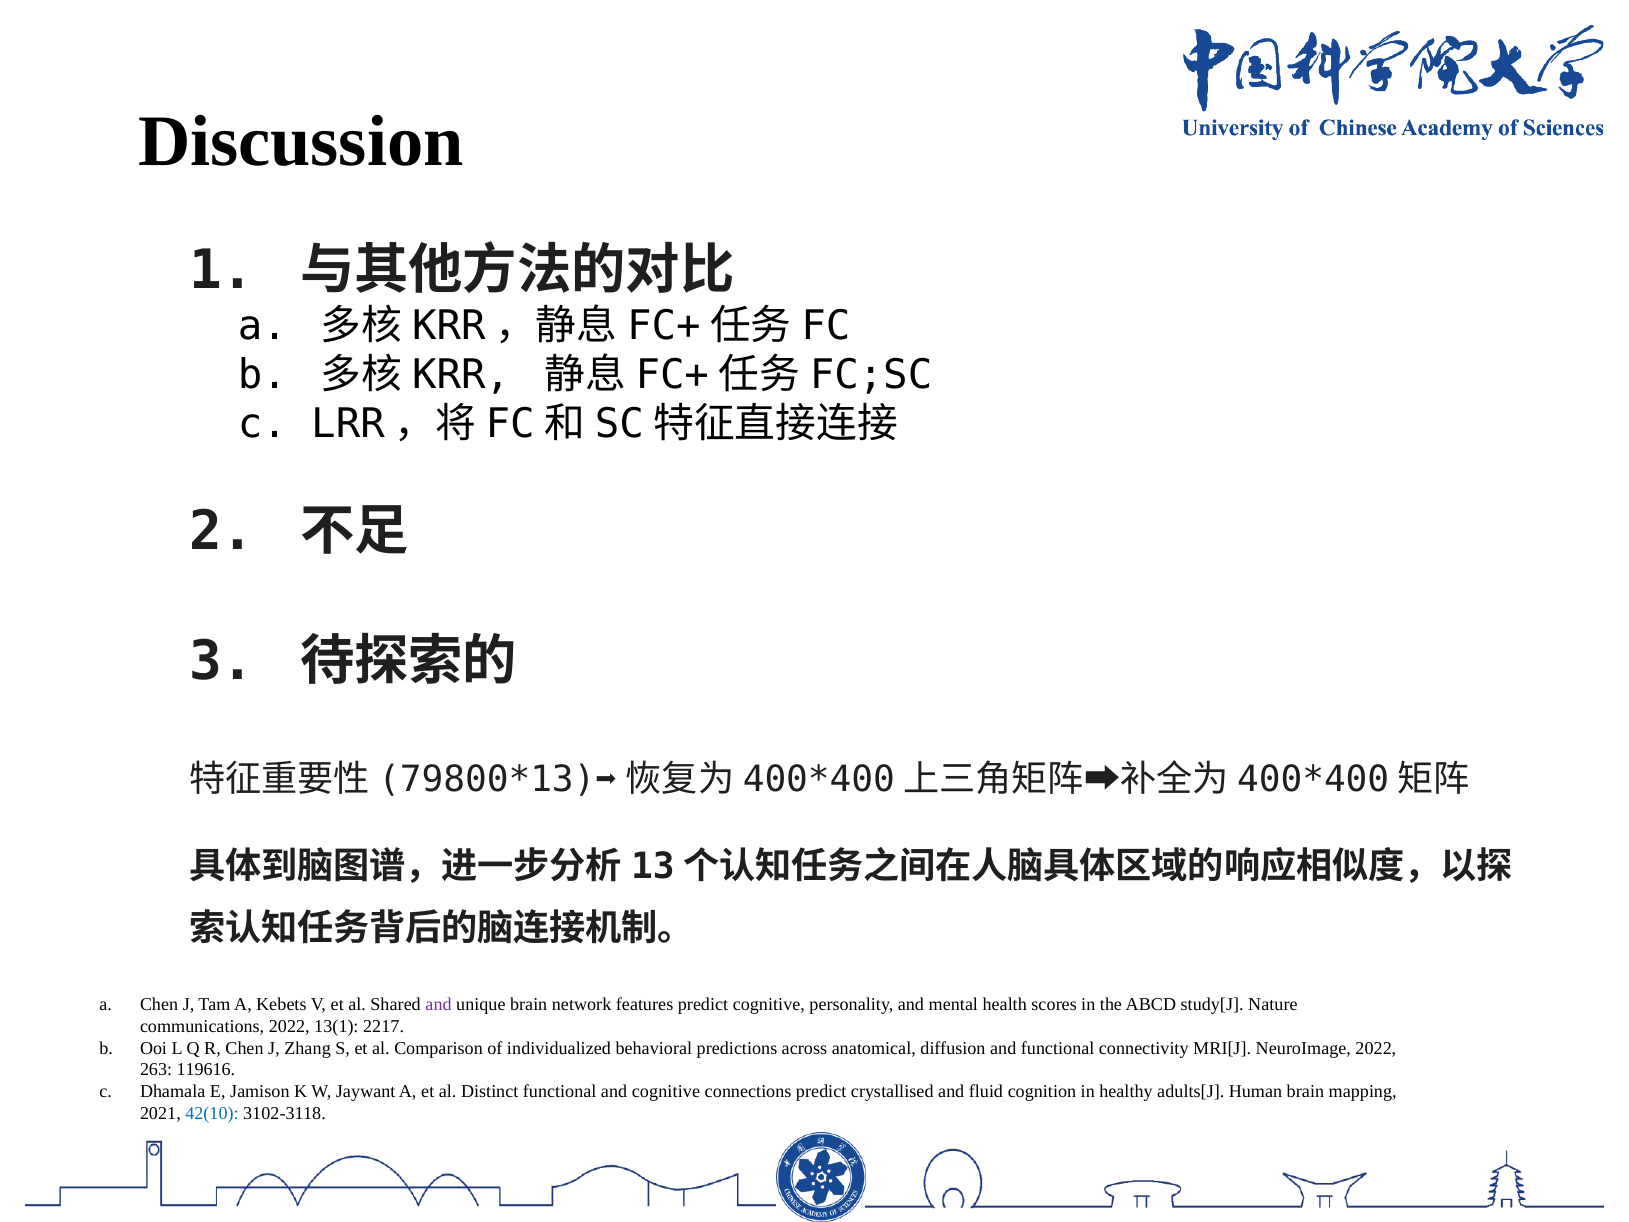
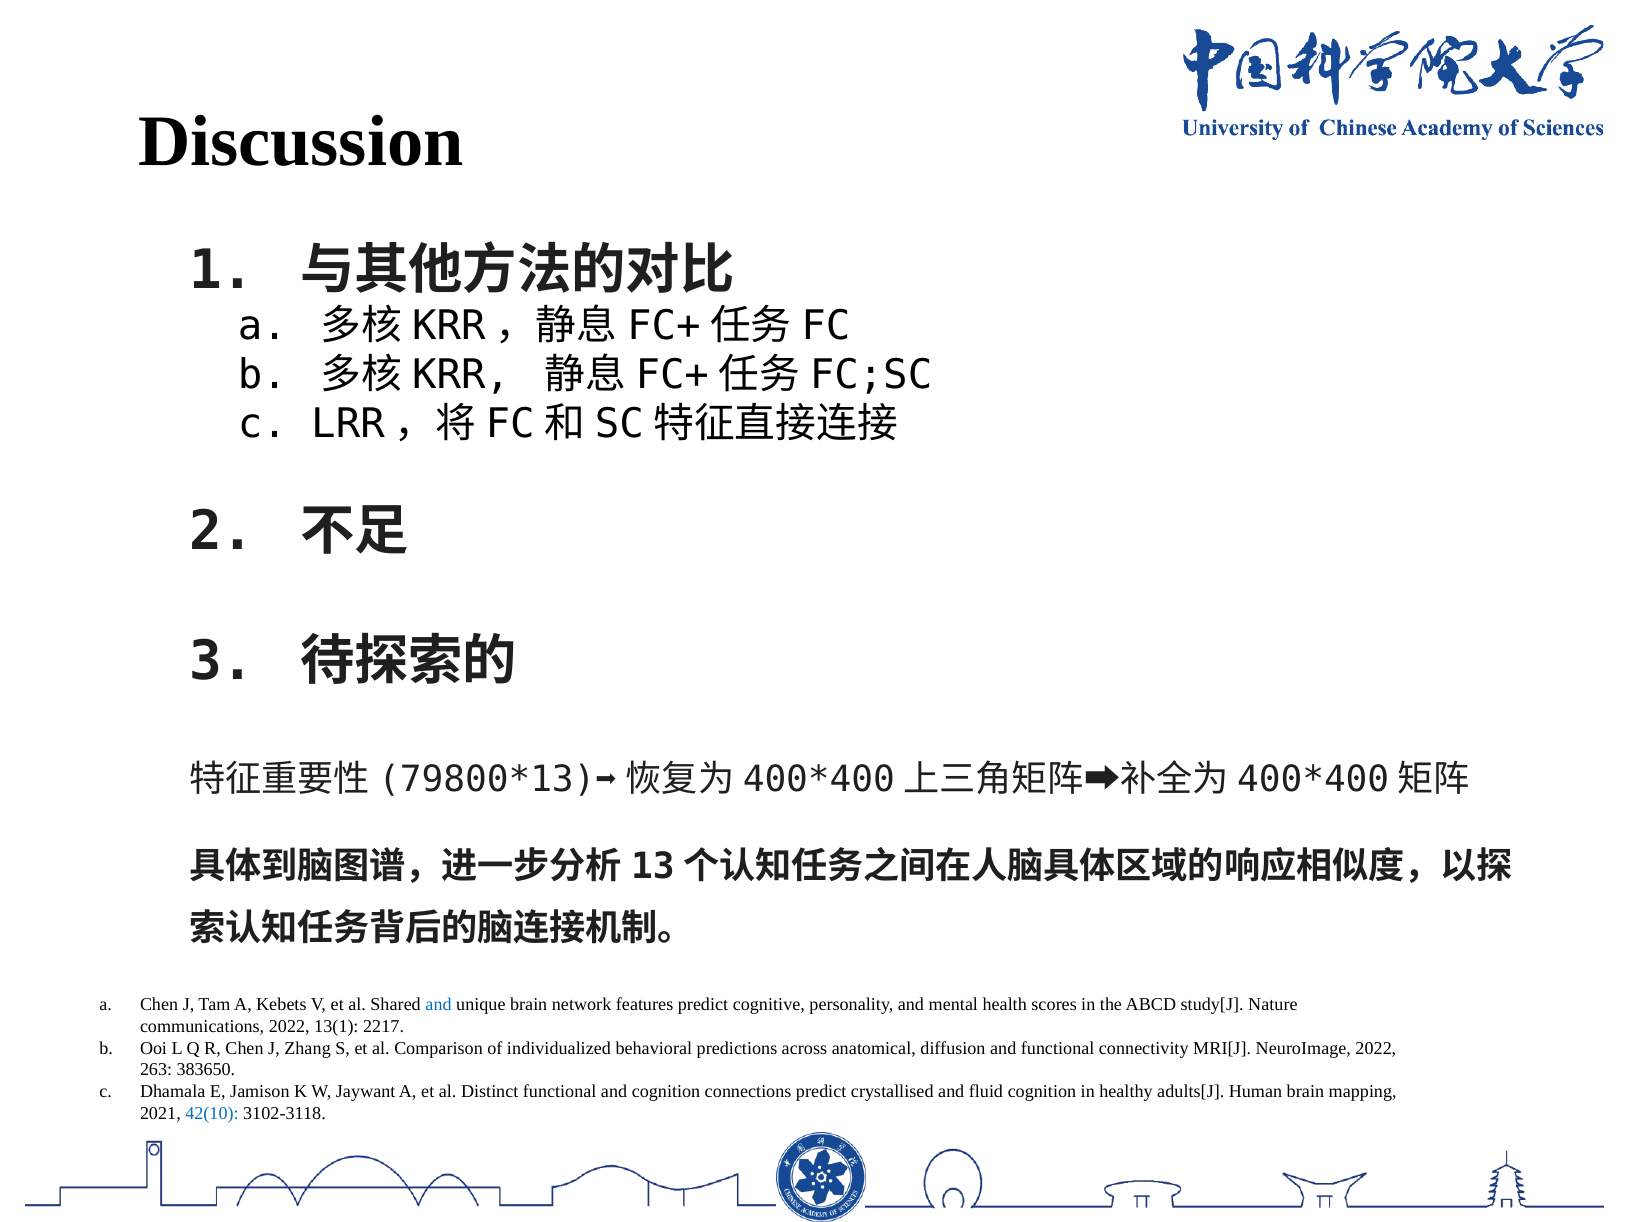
and at (439, 1005) colour: purple -> blue
119616: 119616 -> 383650
and cognitive: cognitive -> cognition
